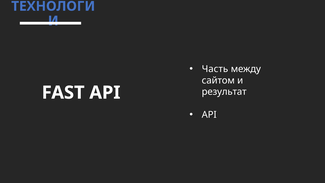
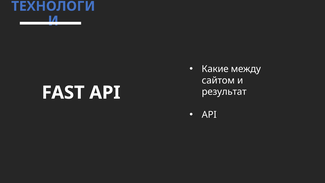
Часть: Часть -> Какие
